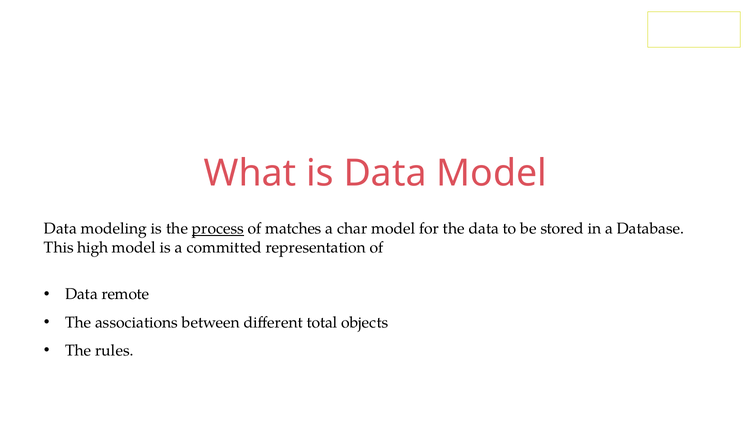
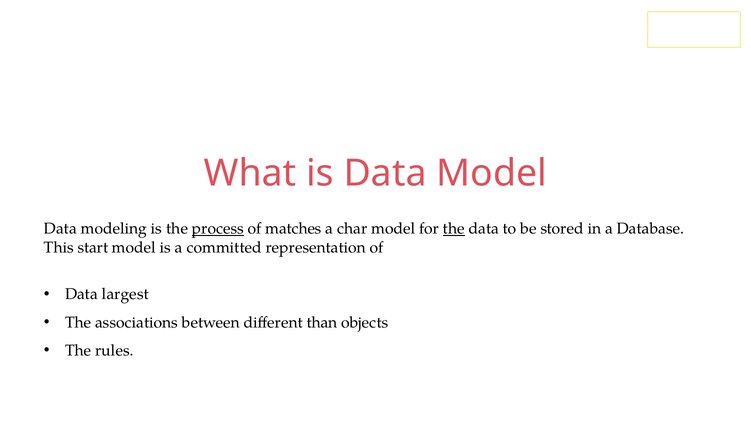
the at (454, 229) underline: none -> present
high: high -> start
remote: remote -> largest
total: total -> than
